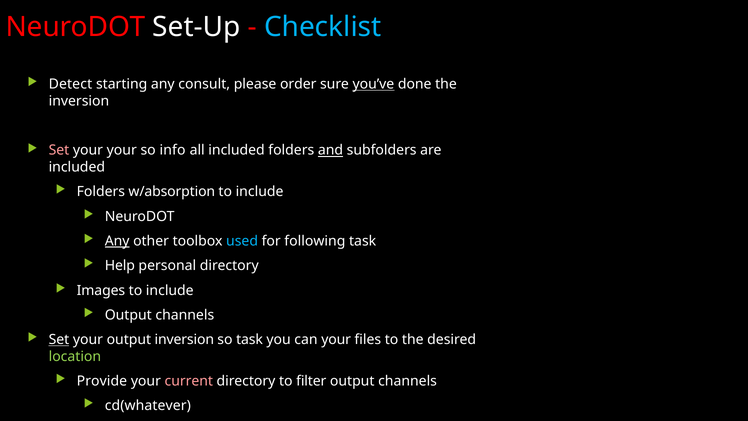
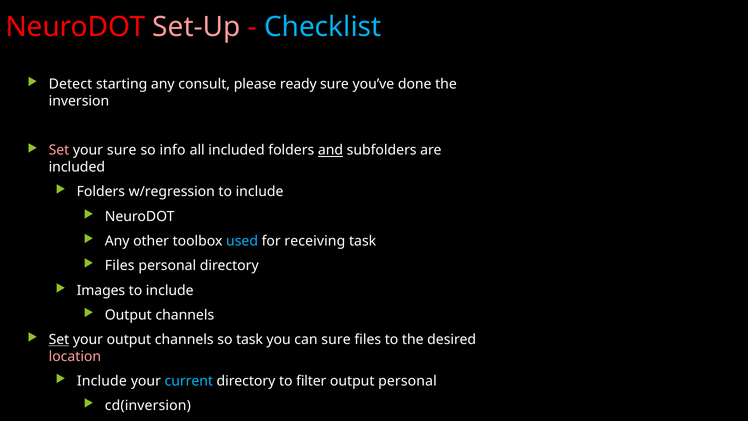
Set-Up colour: white -> pink
order: order -> ready
you’ve underline: present -> none
your your: your -> sure
w/absorption: w/absorption -> w/regression
Any at (117, 241) underline: present -> none
following: following -> receiving
Help at (120, 266): Help -> Files
your output inversion: inversion -> channels
can your: your -> sure
location colour: light green -> pink
Provide at (102, 381): Provide -> Include
current colour: pink -> light blue
channels at (408, 381): channels -> personal
cd(whatever: cd(whatever -> cd(inversion
